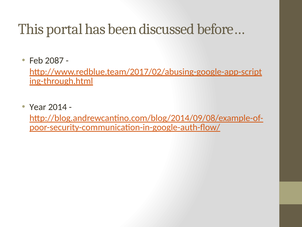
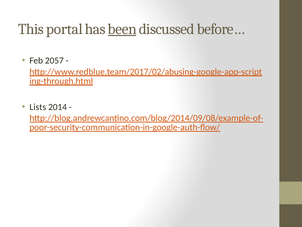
been underline: none -> present
2087: 2087 -> 2057
Year: Year -> Lists
